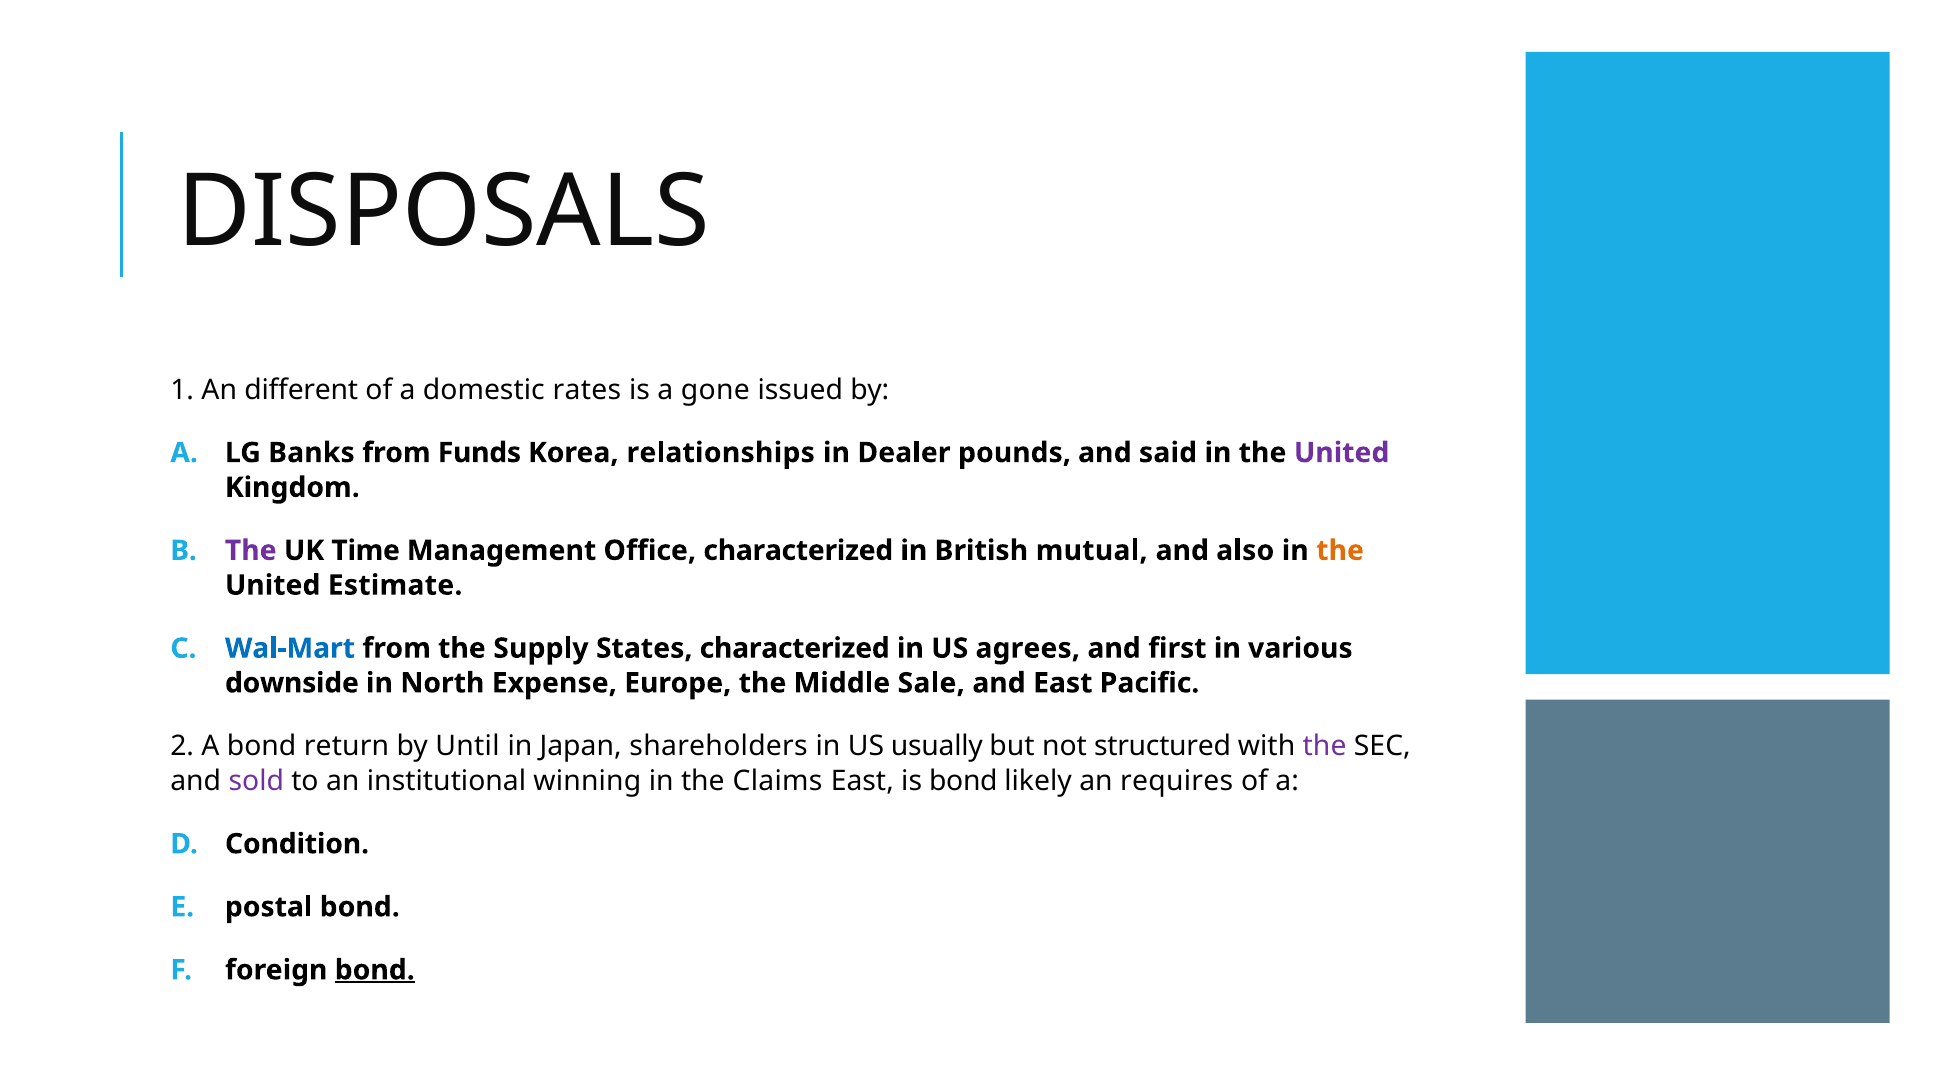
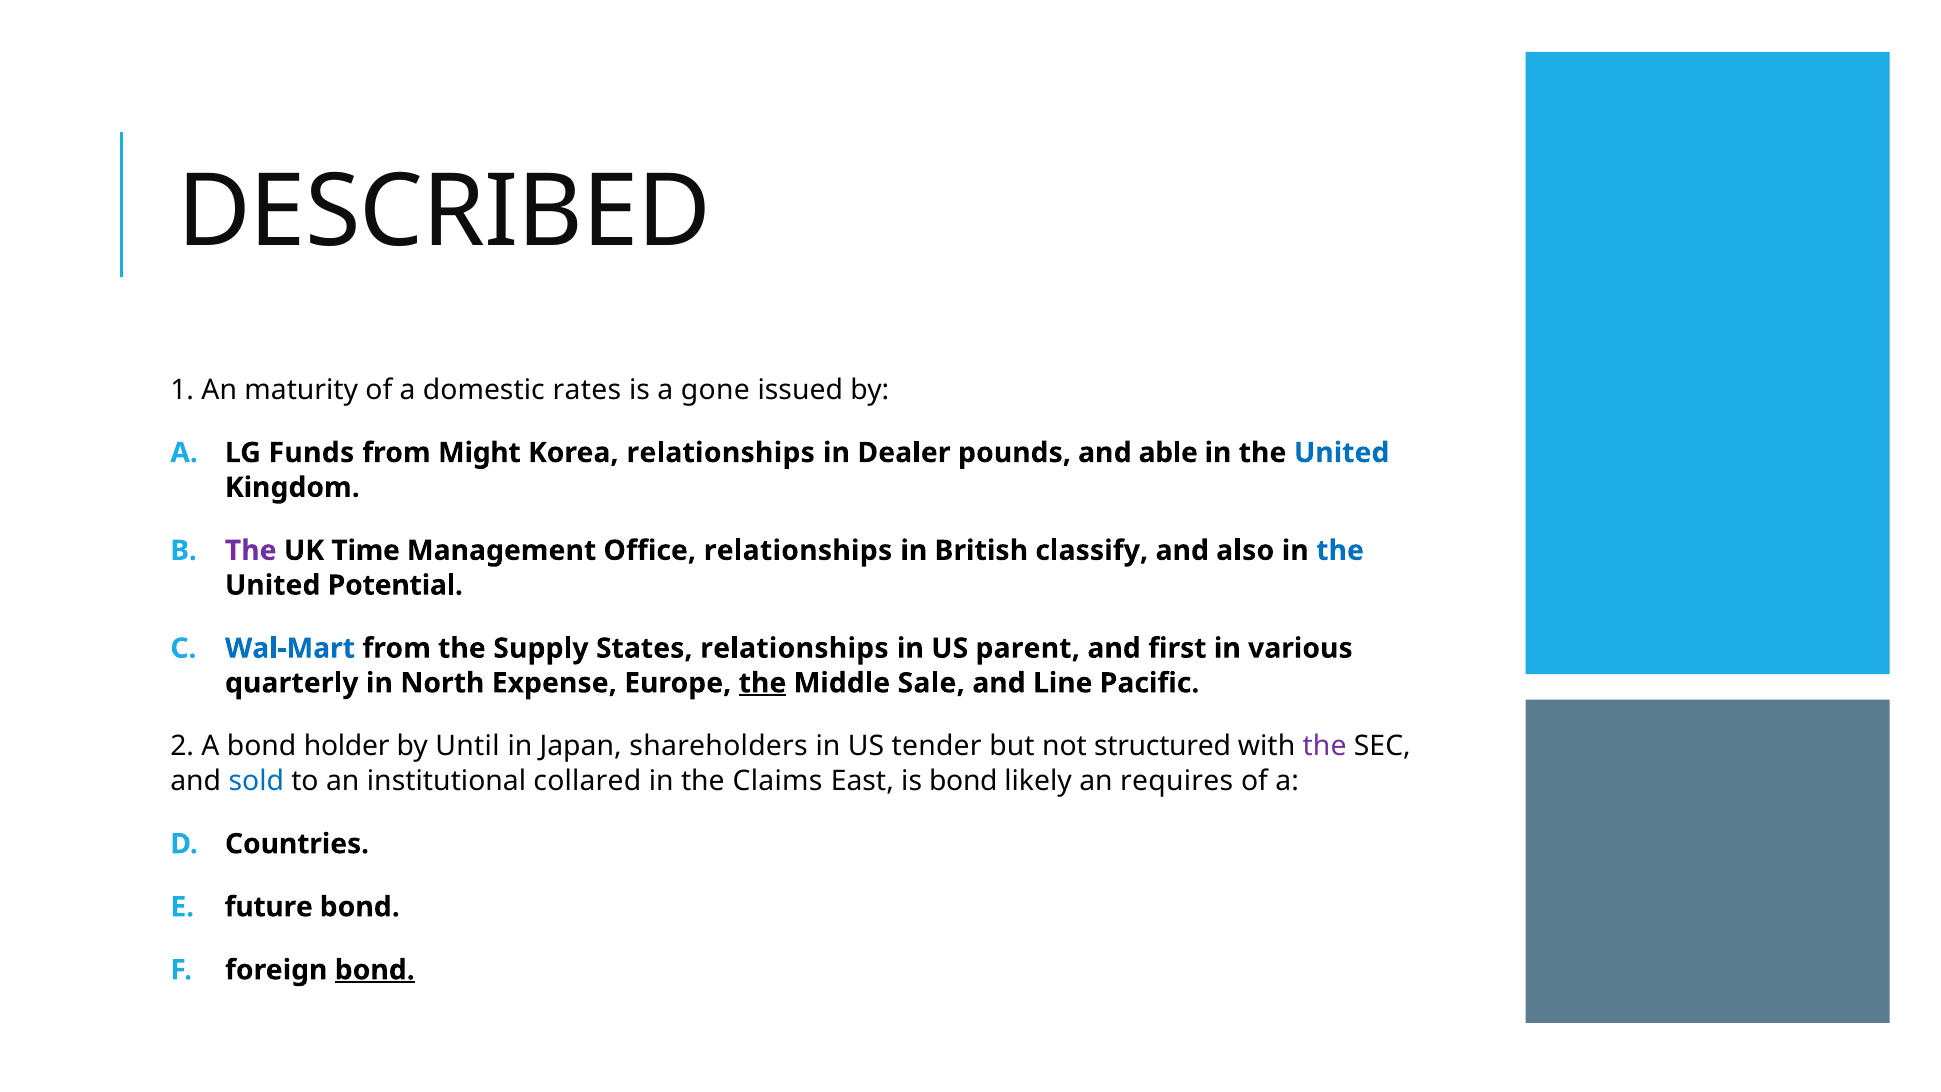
DISPOSALS: DISPOSALS -> DESCRIBED
different: different -> maturity
Banks: Banks -> Funds
Funds: Funds -> Might
said: said -> able
United at (1342, 453) colour: purple -> blue
Office characterized: characterized -> relationships
mutual: mutual -> classify
the at (1340, 550) colour: orange -> blue
Estimate: Estimate -> Potential
States characterized: characterized -> relationships
agrees: agrees -> parent
downside: downside -> quarterly
the at (762, 683) underline: none -> present
and East: East -> Line
return: return -> holder
usually: usually -> tender
sold colour: purple -> blue
winning: winning -> collared
Condition: Condition -> Countries
postal: postal -> future
